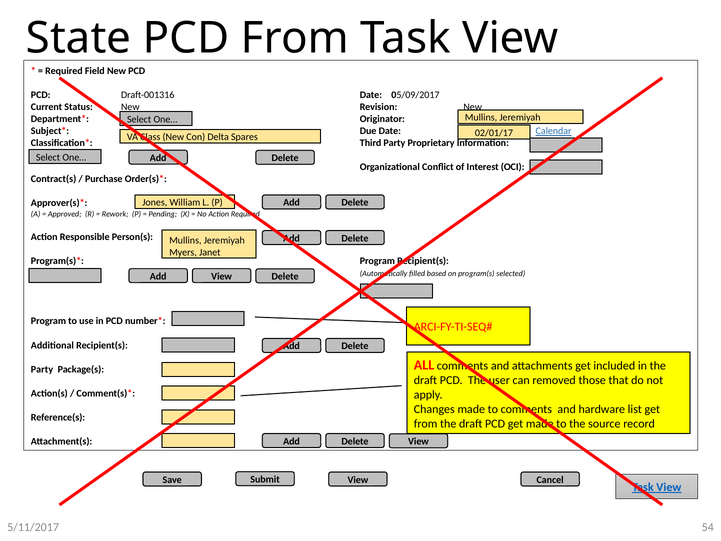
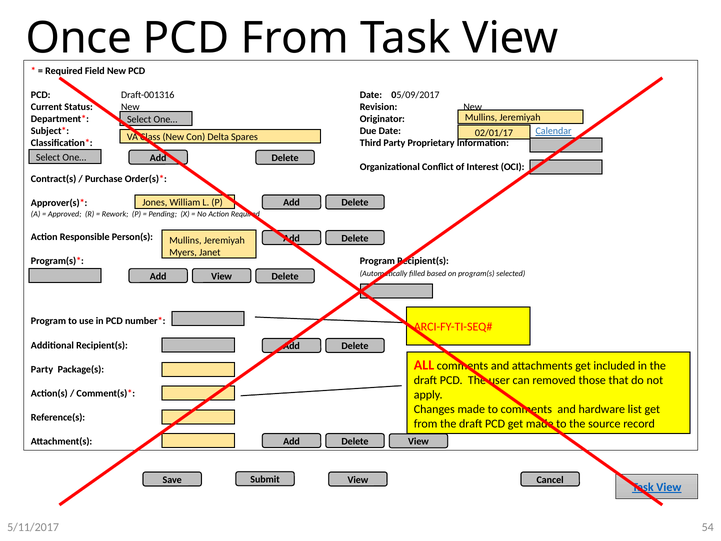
State: State -> Once
